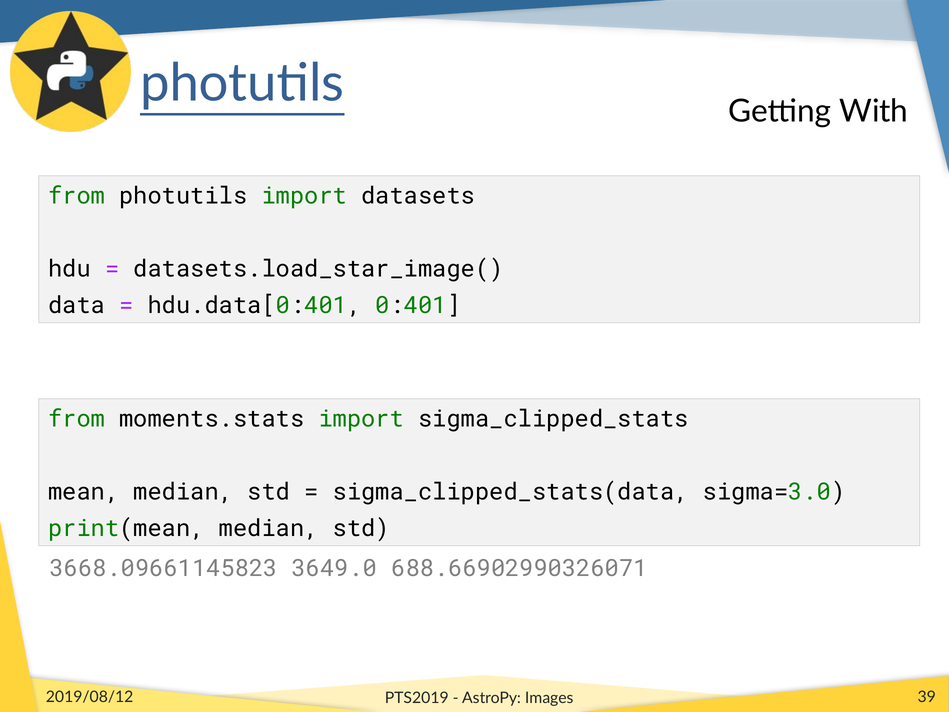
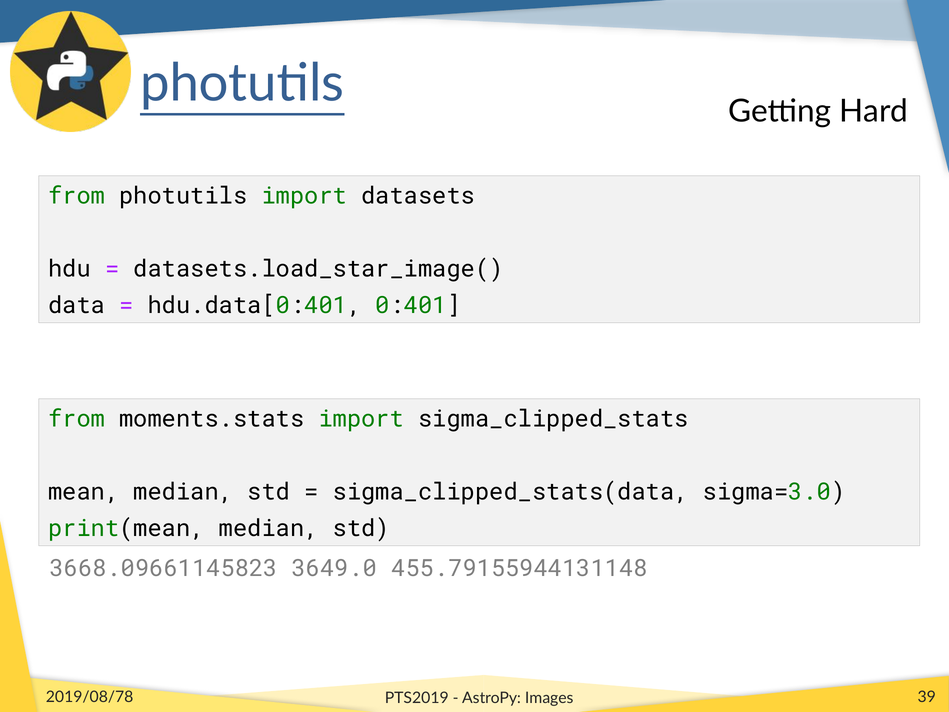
With: With -> Hard
688.66902990326071: 688.66902990326071 -> 455.79155944131148
2019/08/12: 2019/08/12 -> 2019/08/78
